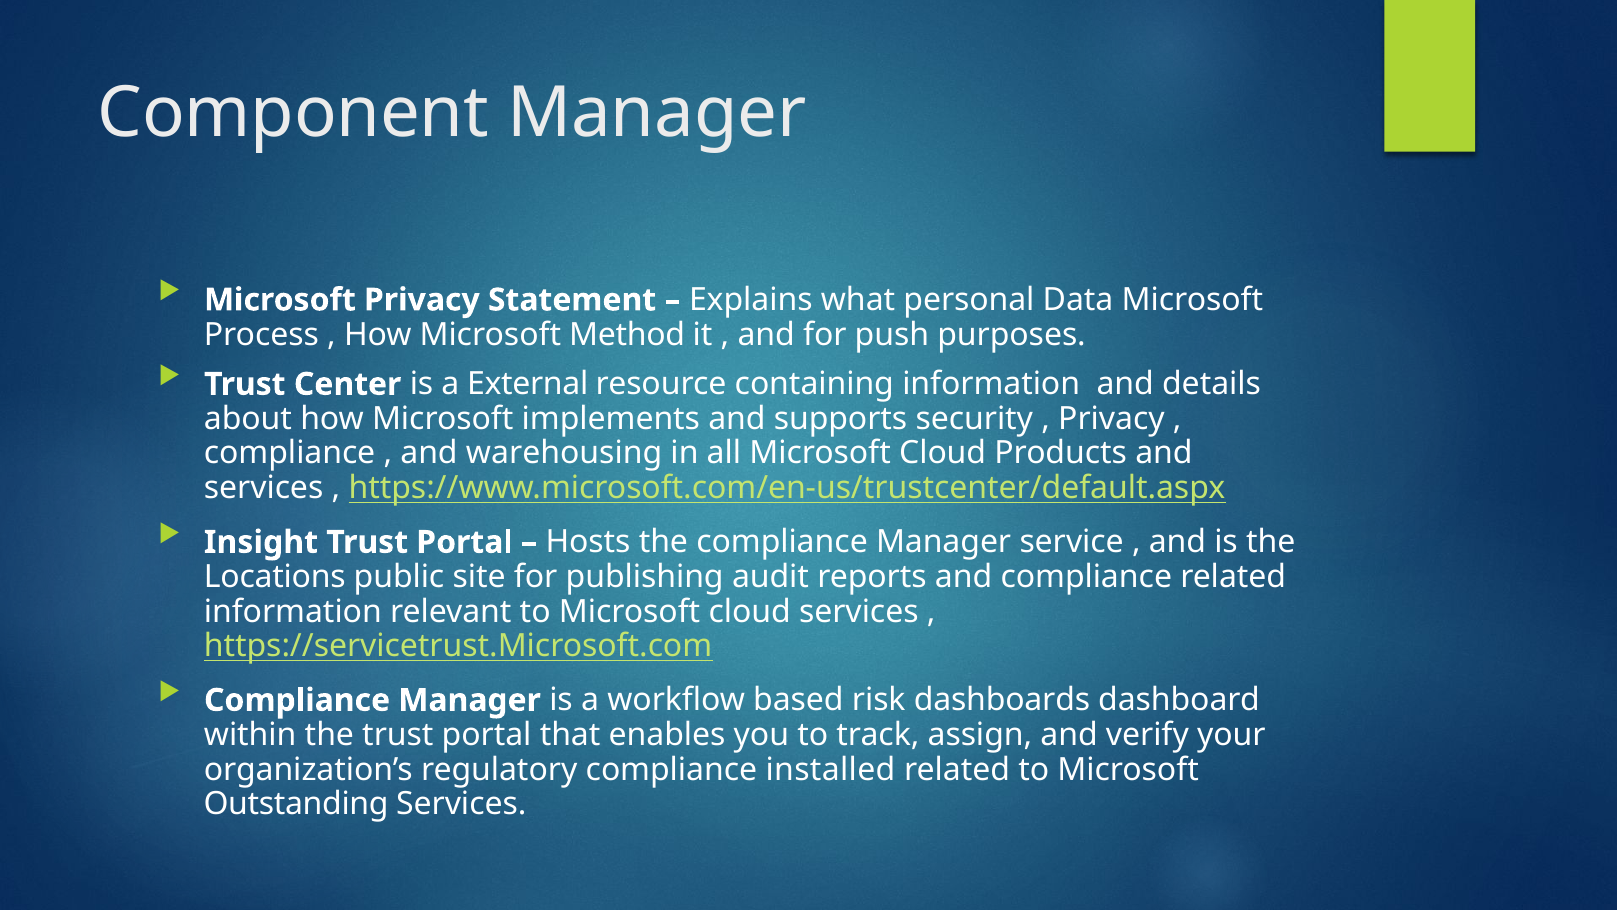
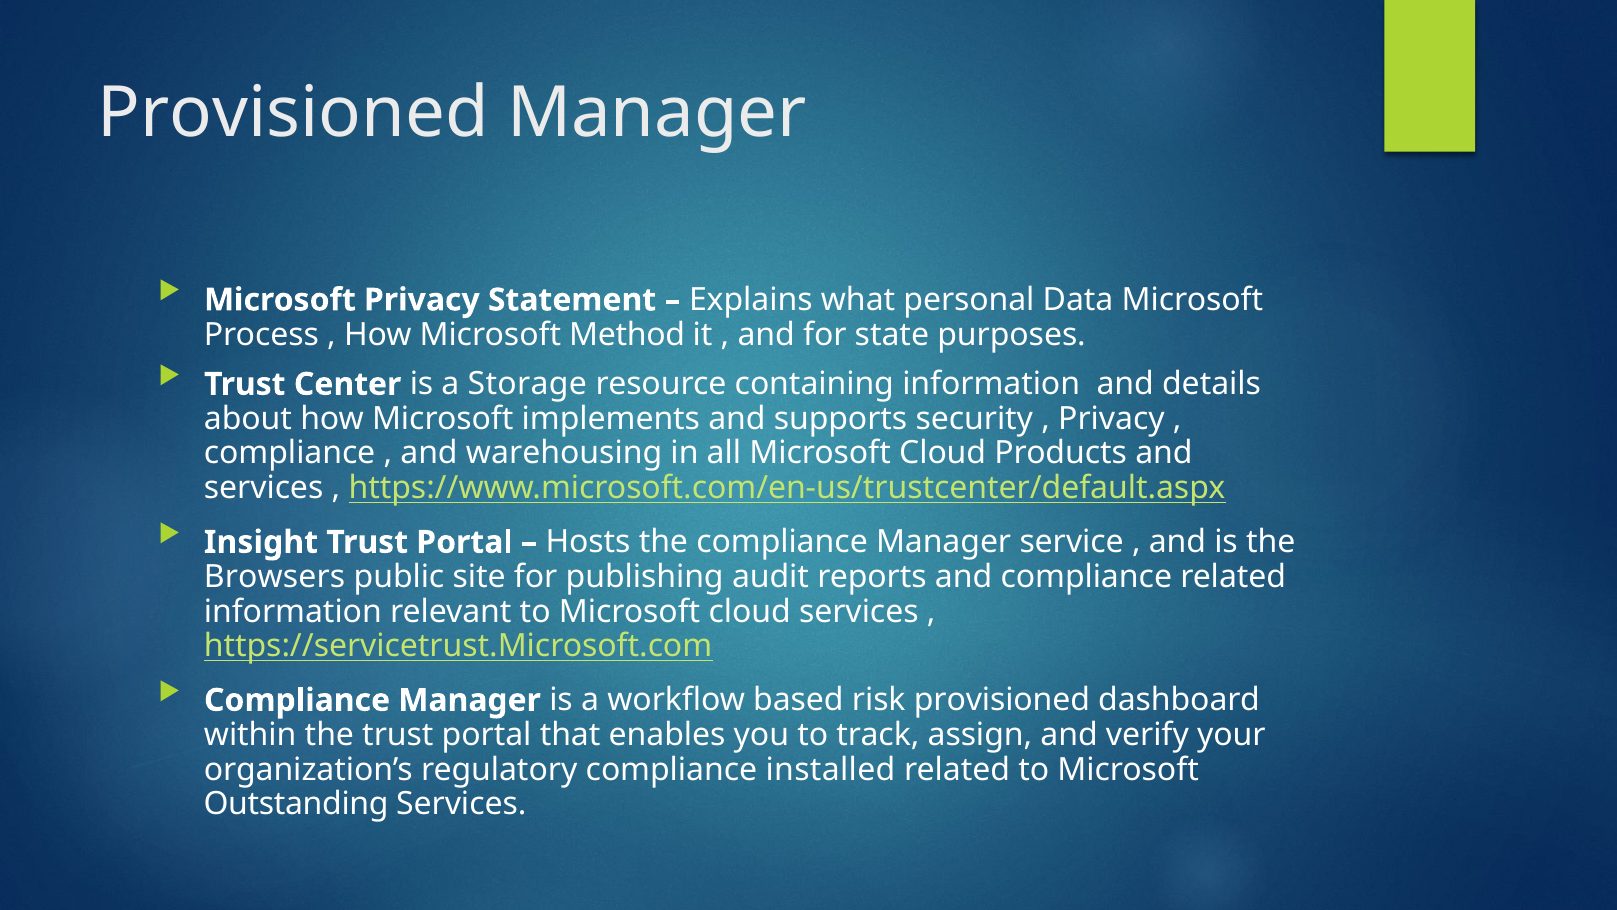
Component at (293, 114): Component -> Provisioned
push: push -> state
External: External -> Storage
Locations: Locations -> Browsers
risk dashboards: dashboards -> provisioned
